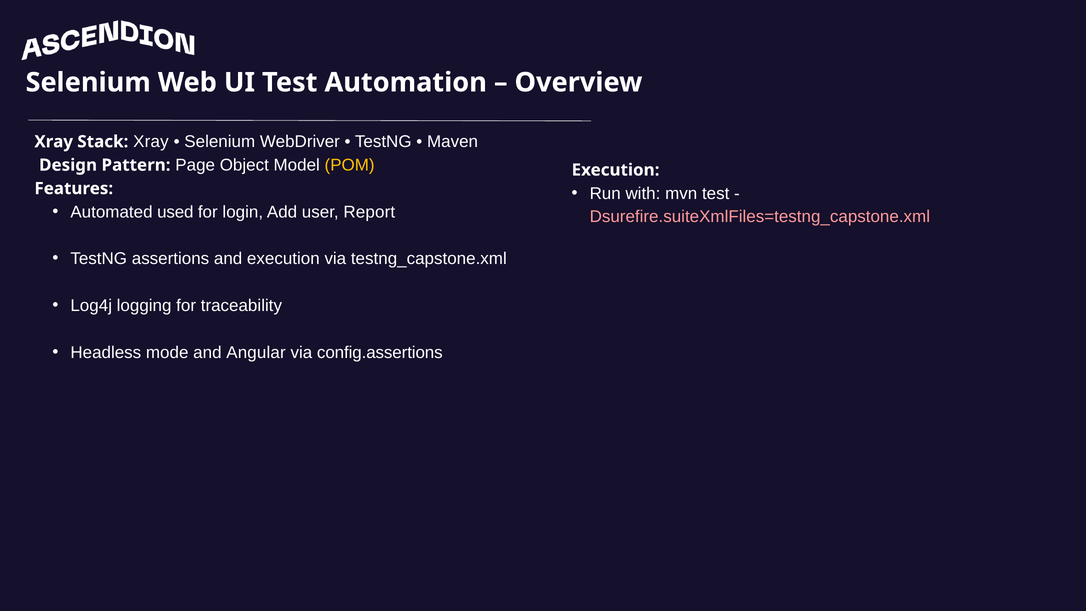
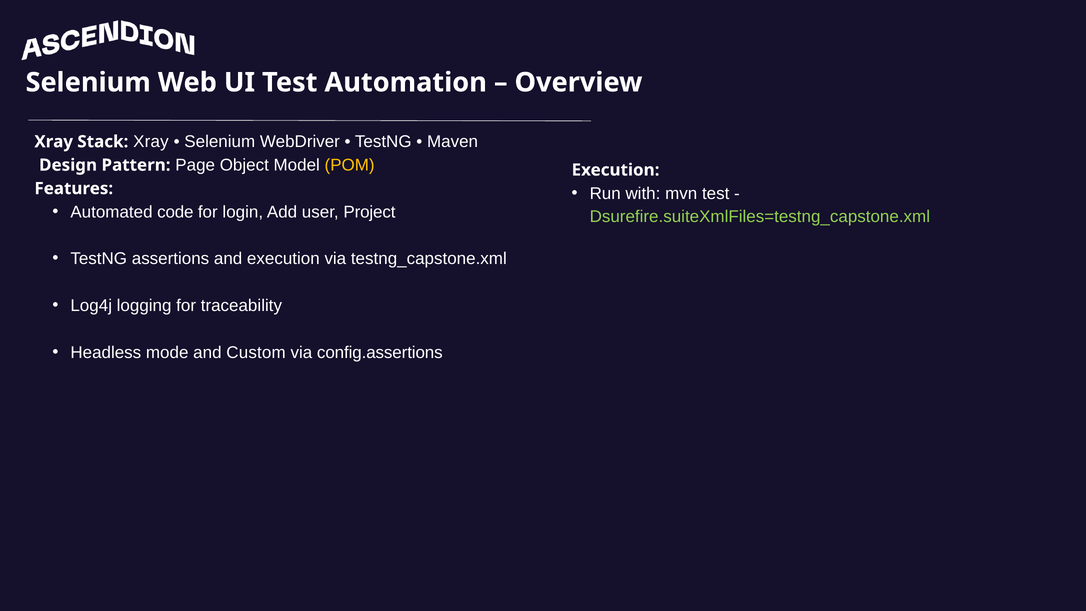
used: used -> code
Report: Report -> Project
Dsurefire.suiteXmlFiles=testng_capstone.xml colour: pink -> light green
Angular: Angular -> Custom
